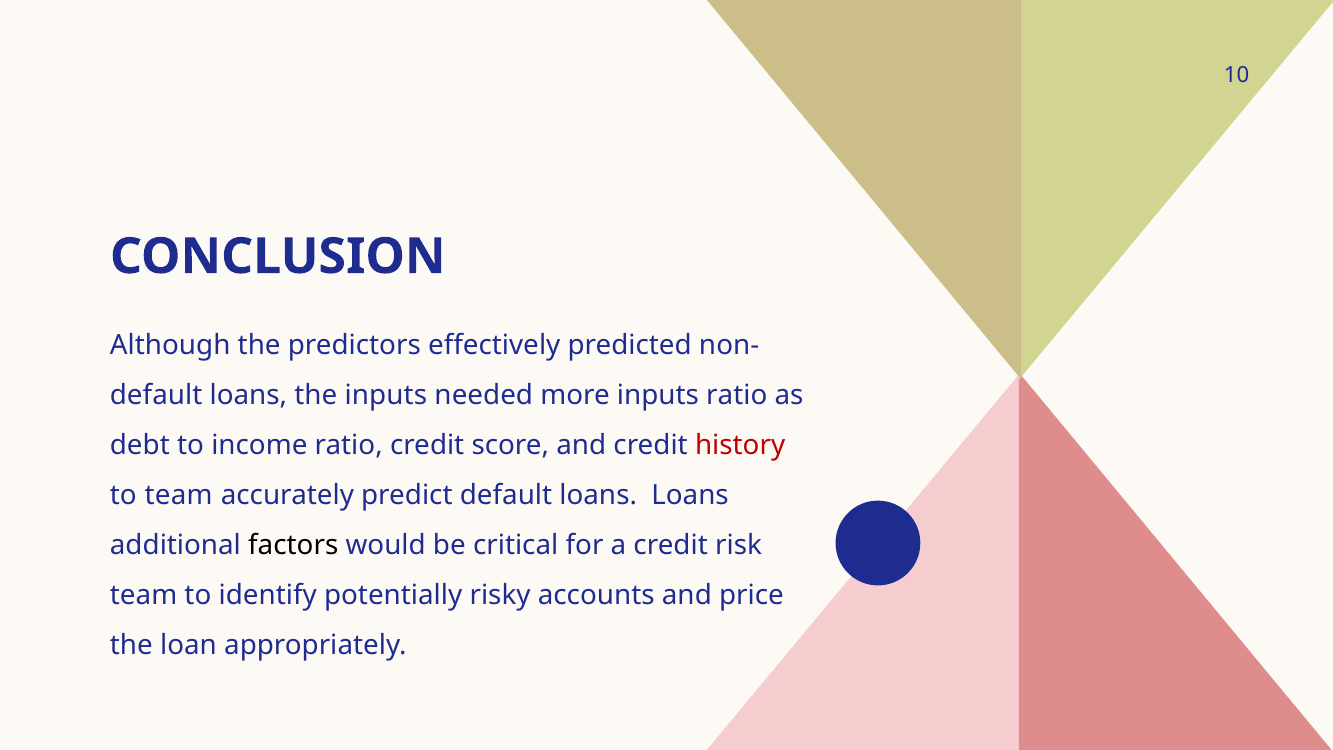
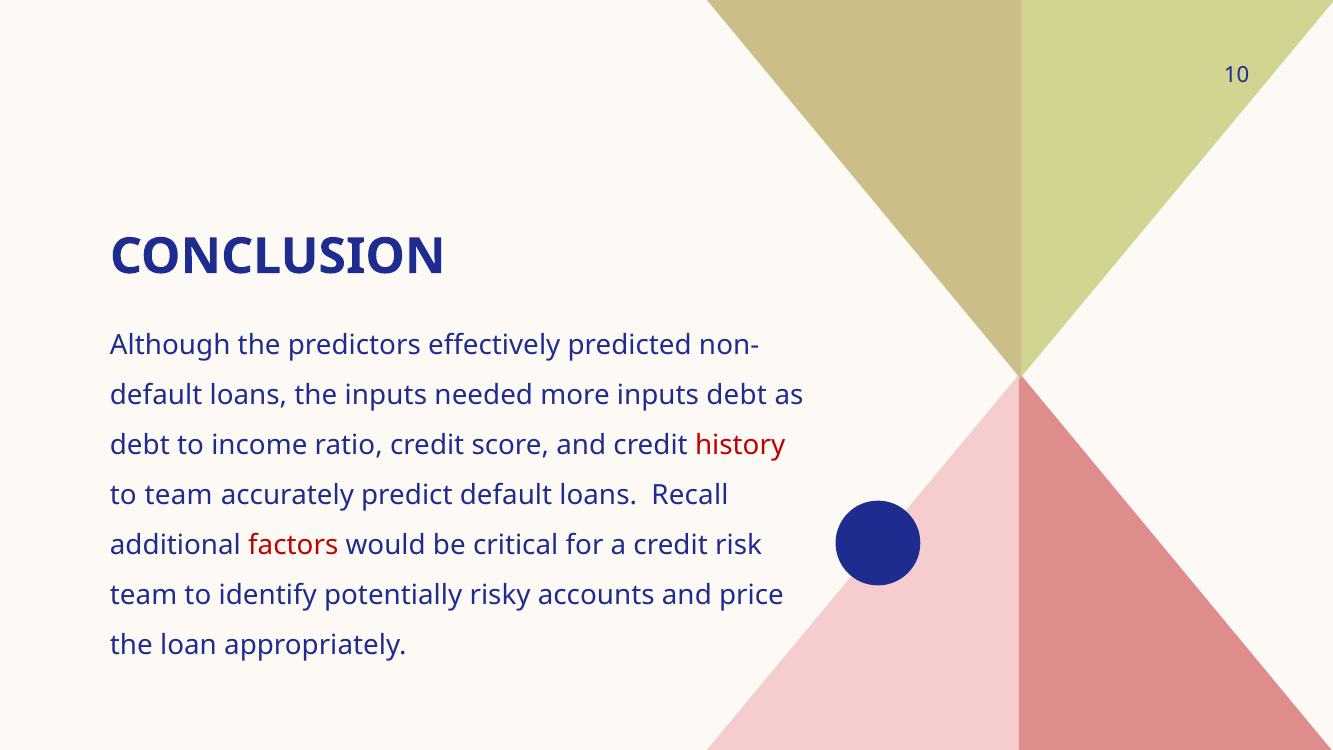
inputs ratio: ratio -> debt
loans Loans: Loans -> Recall
factors colour: black -> red
